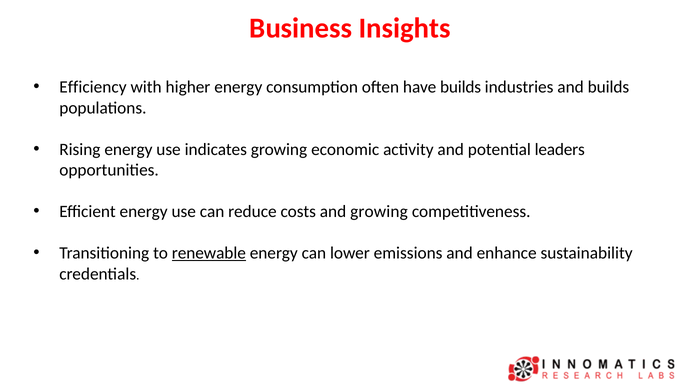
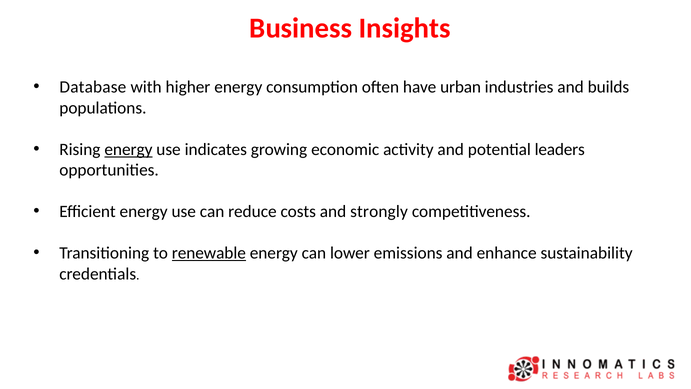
Efficiency: Efficiency -> Database
have builds: builds -> urban
energy at (128, 149) underline: none -> present
and growing: growing -> strongly
